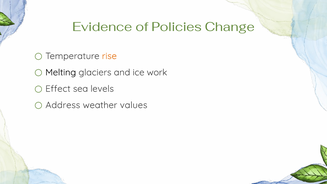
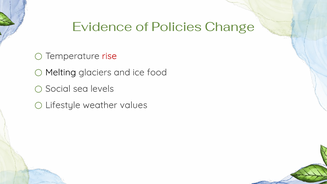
rise colour: orange -> red
work: work -> food
Effect: Effect -> Social
Address: Address -> Lifestyle
